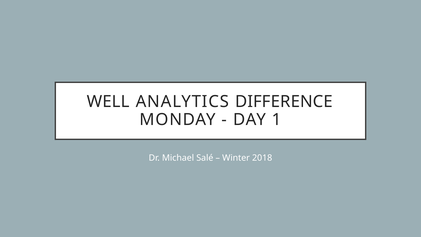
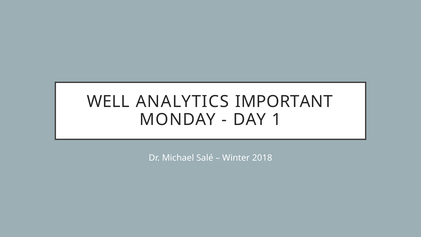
DIFFERENCE: DIFFERENCE -> IMPORTANT
